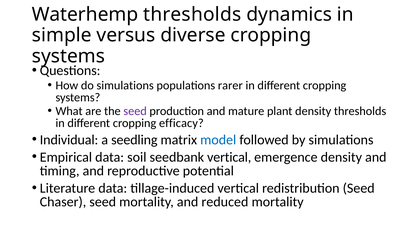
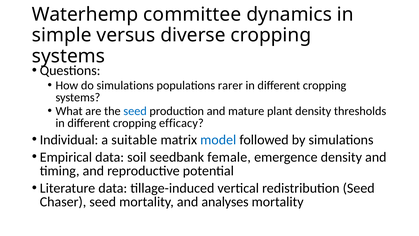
Waterhemp thresholds: thresholds -> committee
seed at (135, 111) colour: purple -> blue
seedling: seedling -> suitable
seedbank vertical: vertical -> female
reduced: reduced -> analyses
